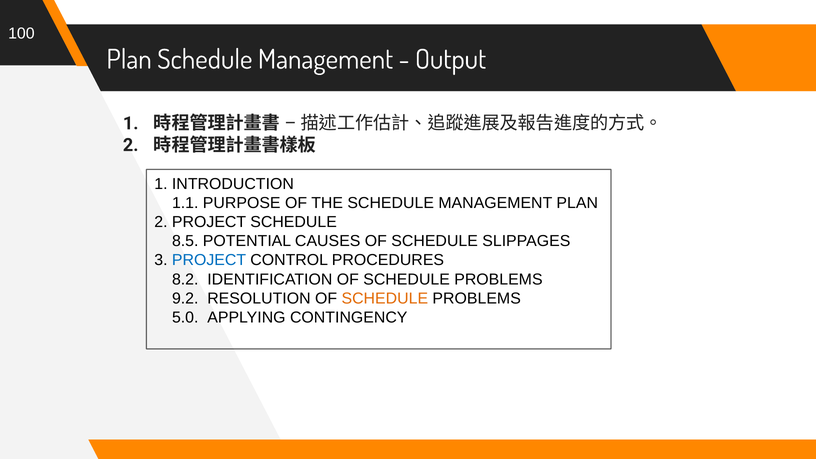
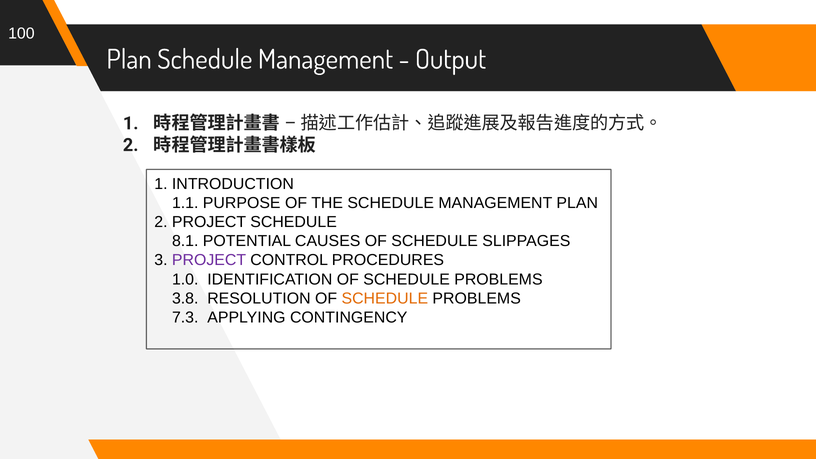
8.5: 8.5 -> 8.1
PROJECT at (209, 260) colour: blue -> purple
8.2: 8.2 -> 1.0
9.2: 9.2 -> 3.8
5.0: 5.0 -> 7.3
